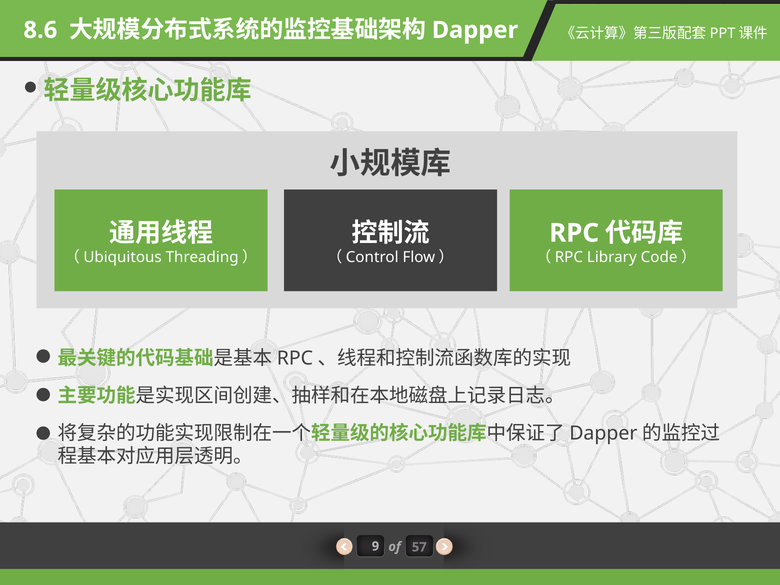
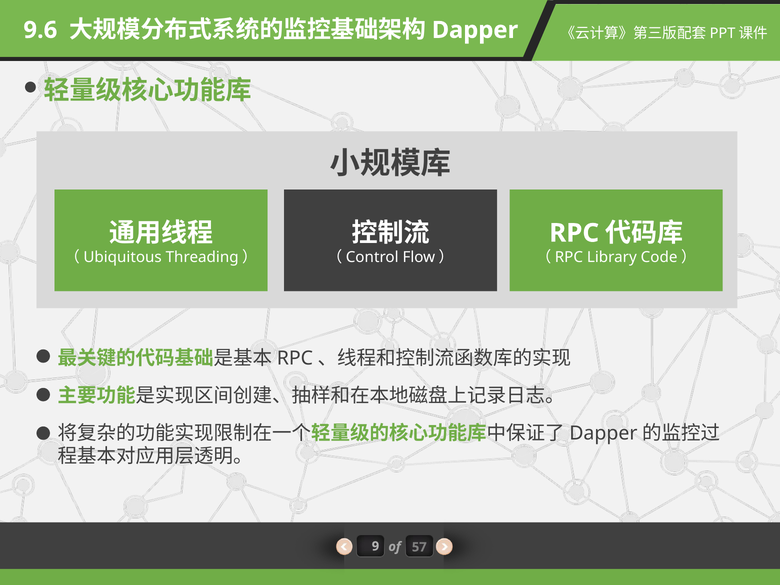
8.6: 8.6 -> 9.6
